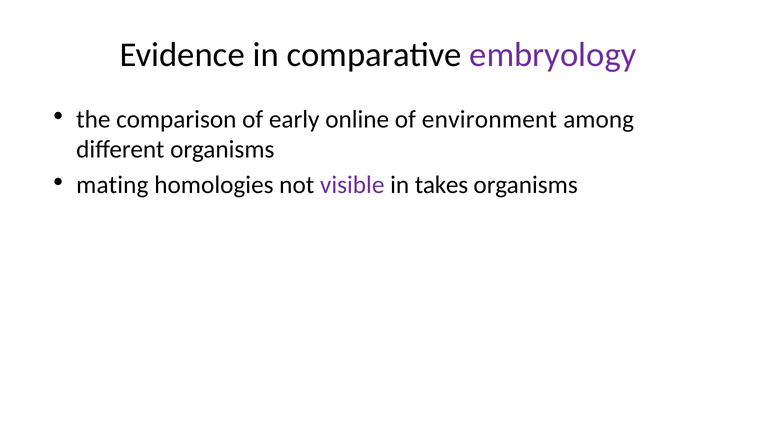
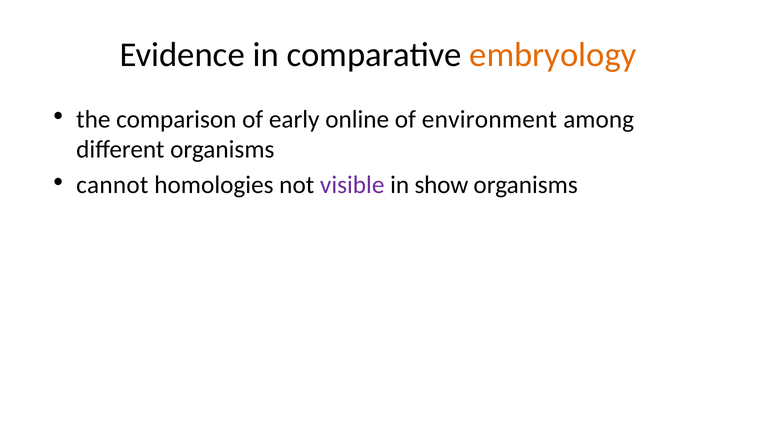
embryology colour: purple -> orange
mating: mating -> cannot
takes: takes -> show
